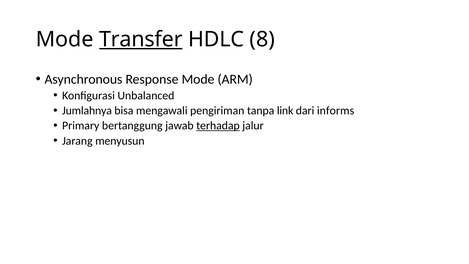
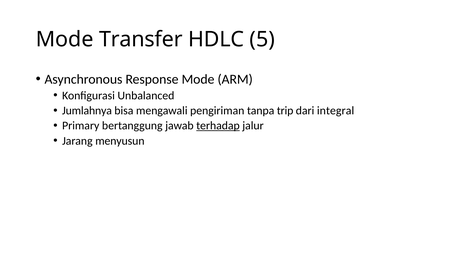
Transfer underline: present -> none
8: 8 -> 5
link: link -> trip
informs: informs -> integral
